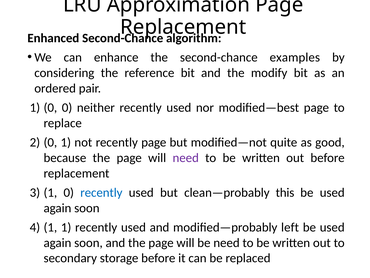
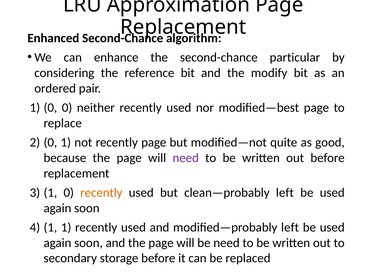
examples: examples -> particular
recently at (101, 192) colour: blue -> orange
clean—probably this: this -> left
